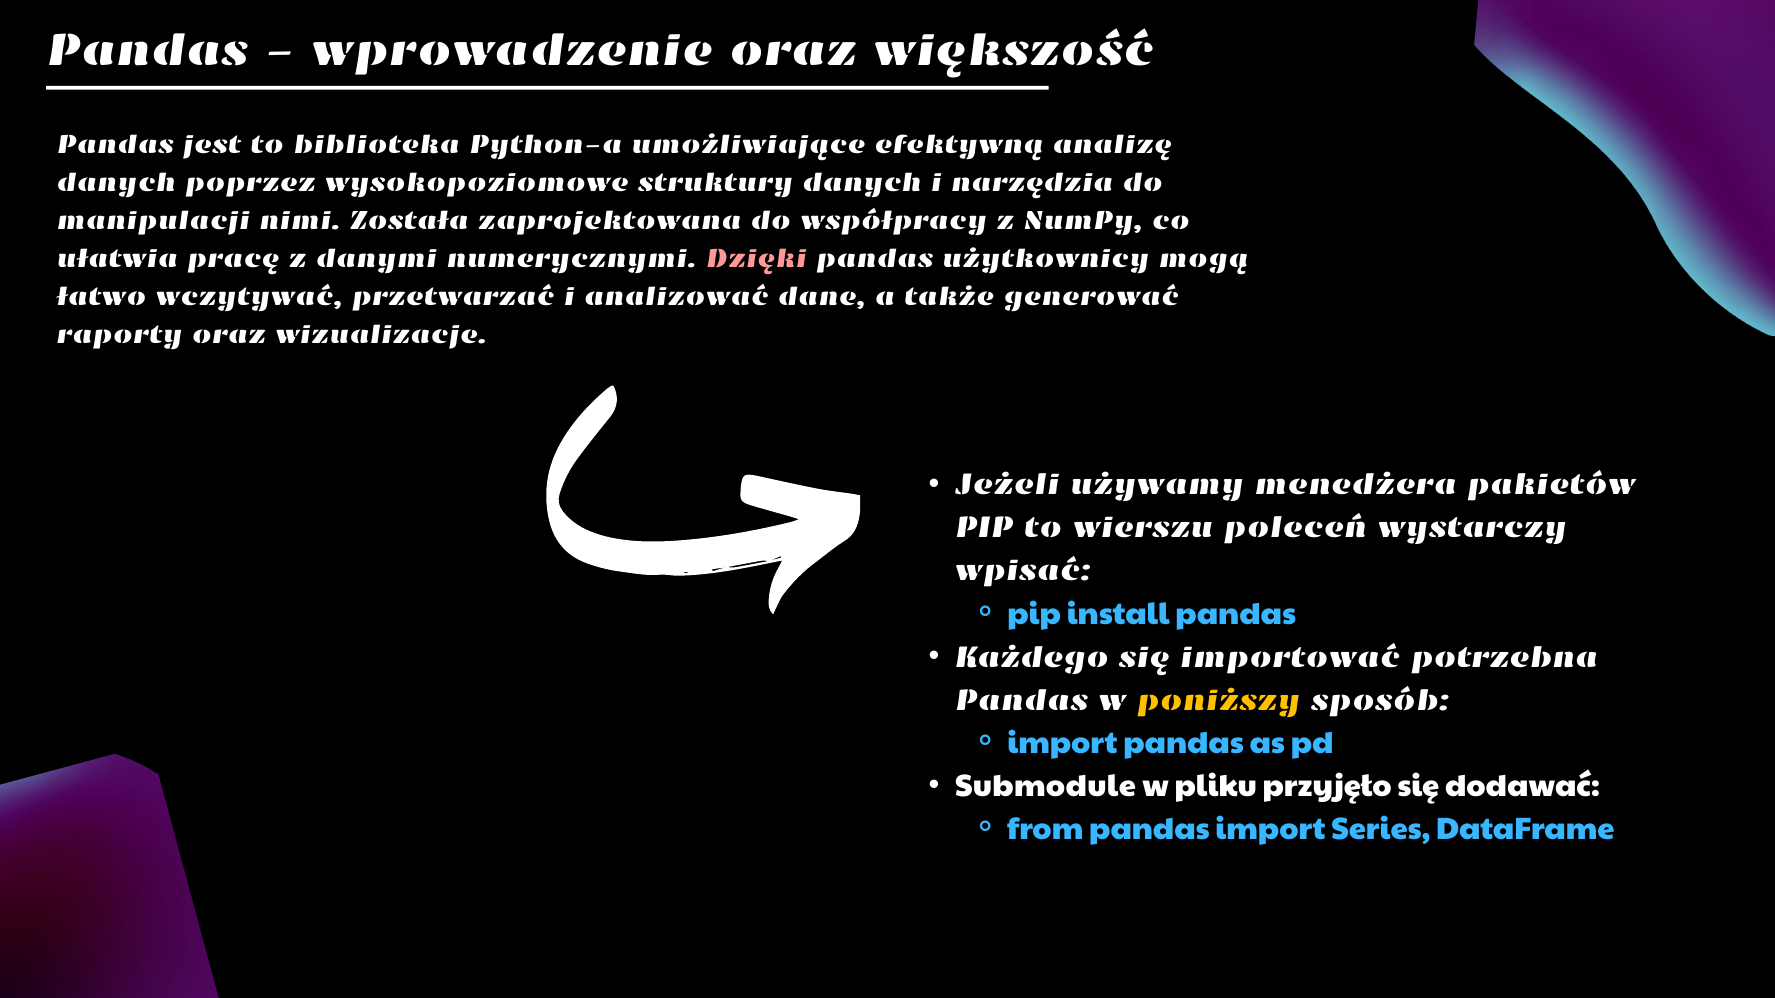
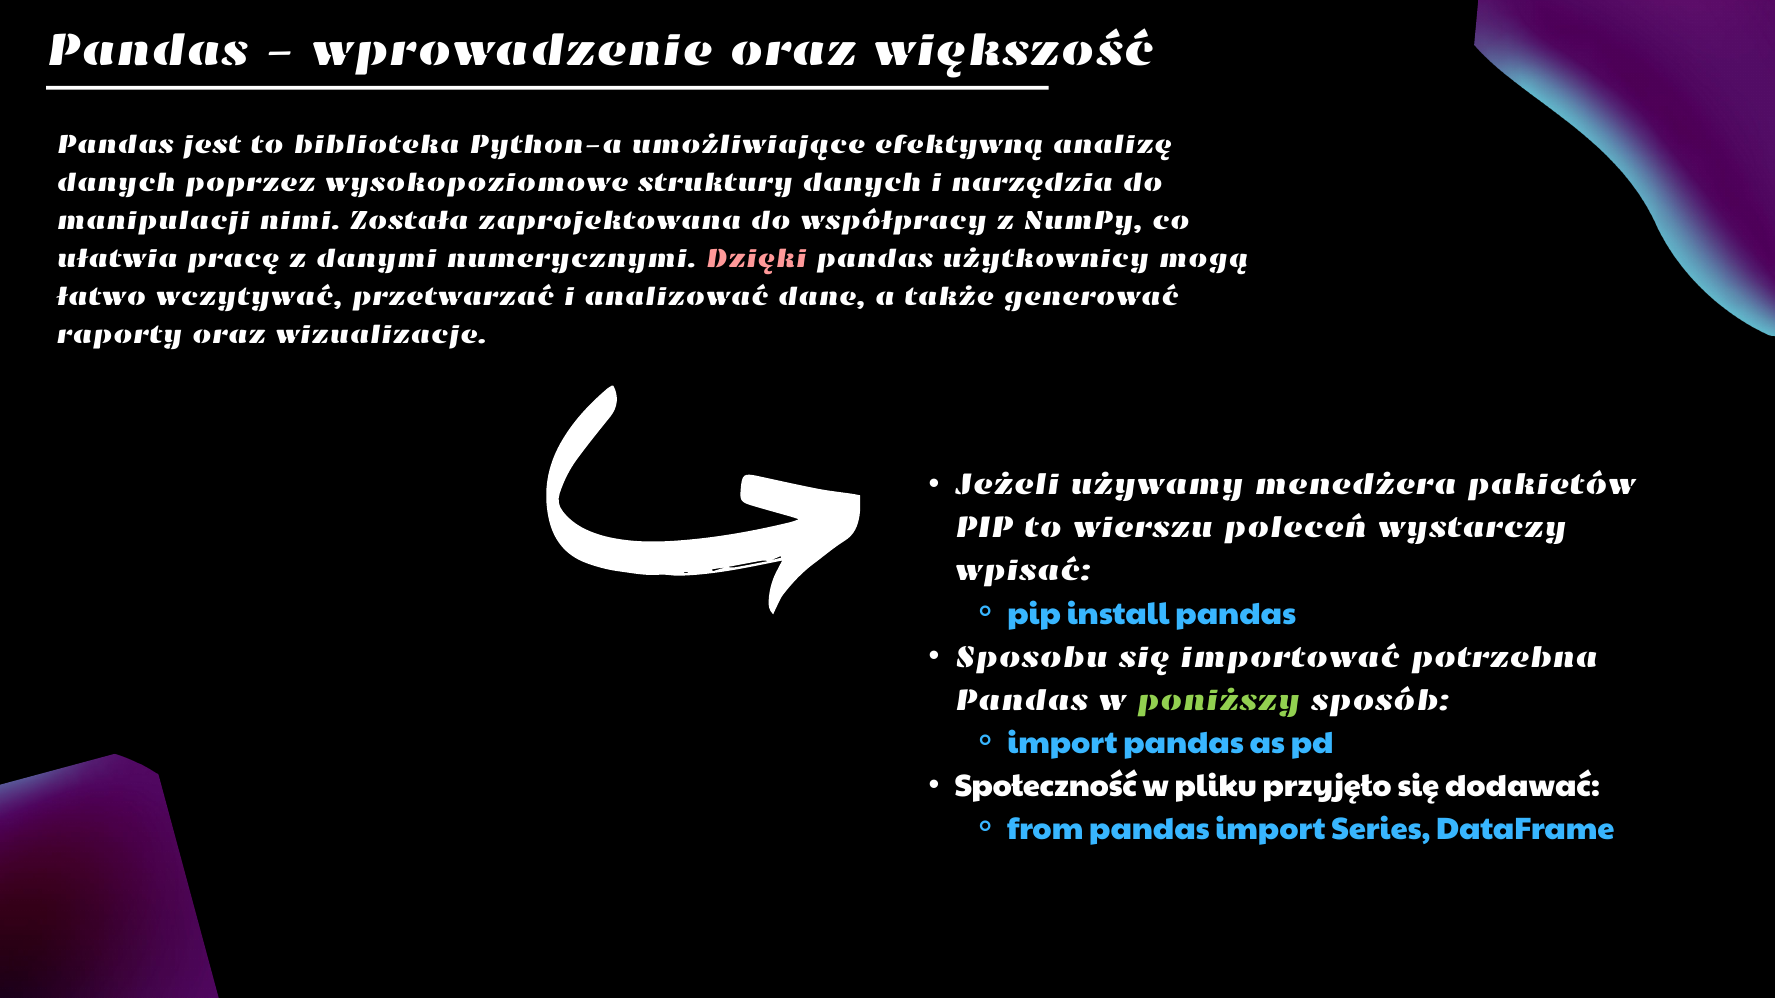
Każdego: Każdego -> Sposobu
poniższy colour: yellow -> light green
Submodule: Submodule -> Społeczność
